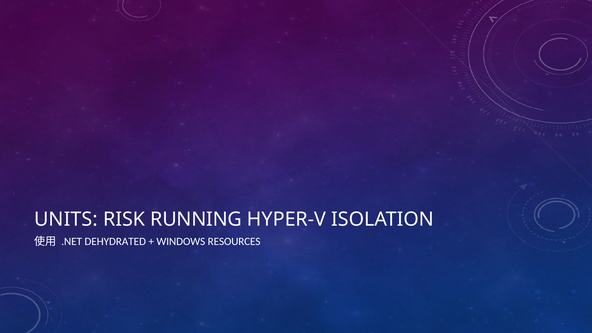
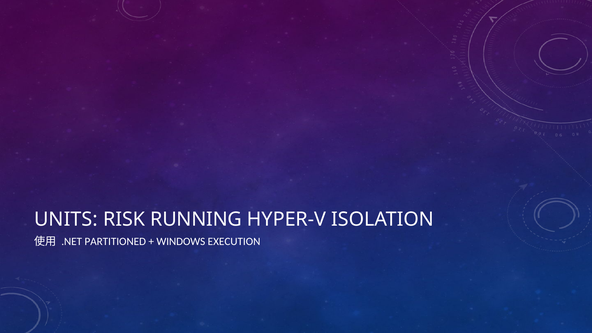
DEHYDRATED: DEHYDRATED -> PARTITIONED
RESOURCES: RESOURCES -> EXECUTION
